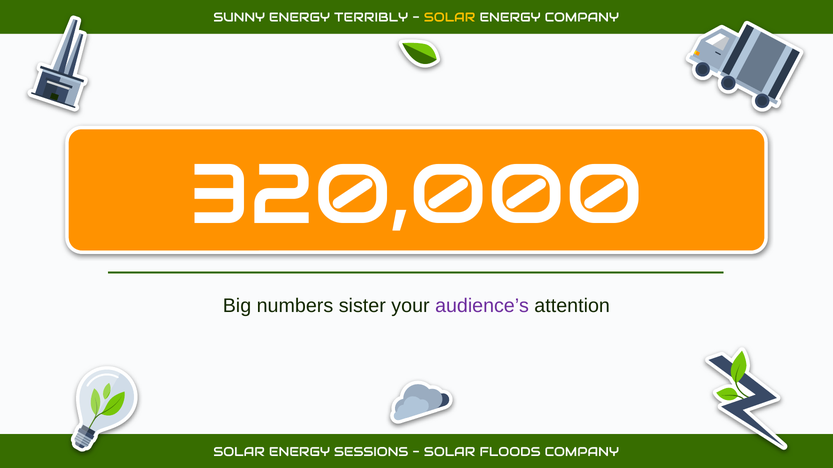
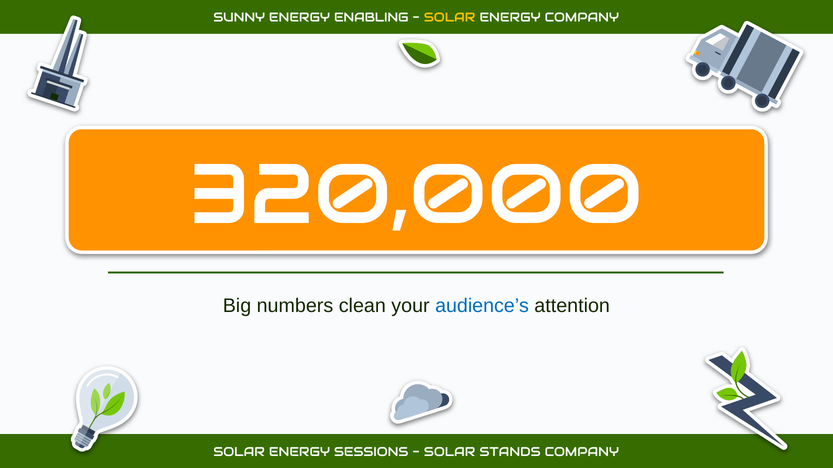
TERRIBLY: TERRIBLY -> ENABLING
sister: sister -> clean
audience’s colour: purple -> blue
FLOODS: FLOODS -> STANDS
